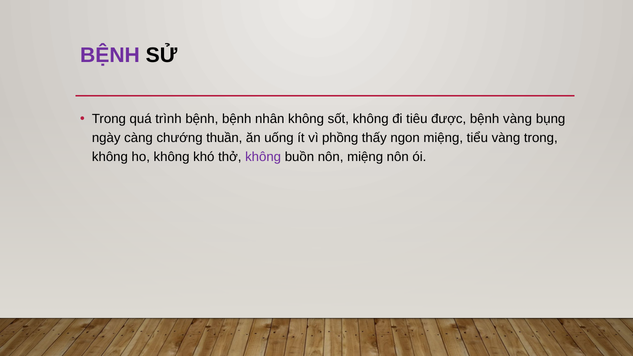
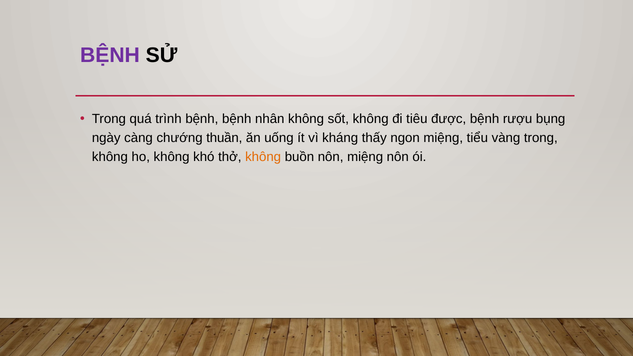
bệnh vàng: vàng -> rượu
phồng: phồng -> kháng
không at (263, 157) colour: purple -> orange
